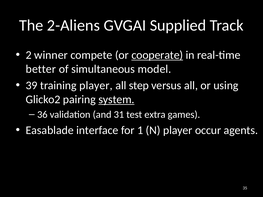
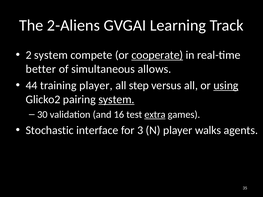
Supplied: Supplied -> Learning
2 winner: winner -> system
model: model -> allows
39: 39 -> 44
using underline: none -> present
36: 36 -> 30
31: 31 -> 16
extra underline: none -> present
Easablade: Easablade -> Stochastic
1: 1 -> 3
occur: occur -> walks
